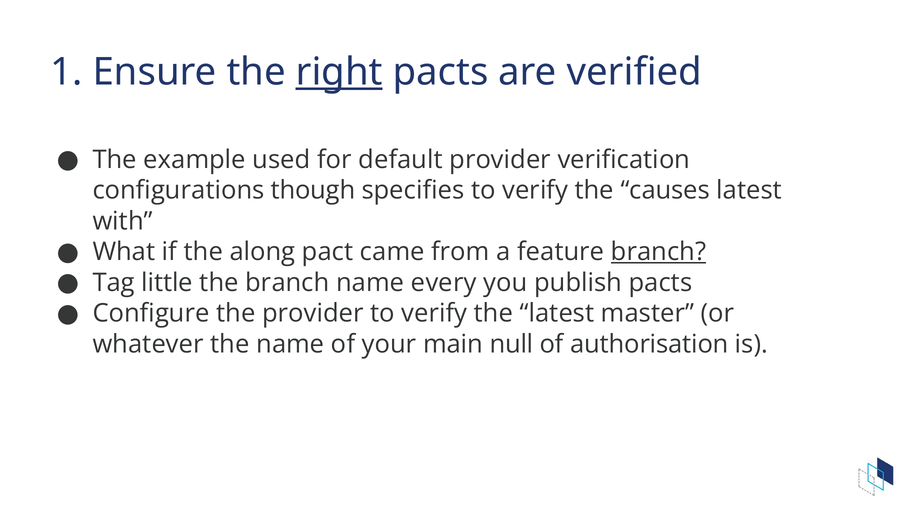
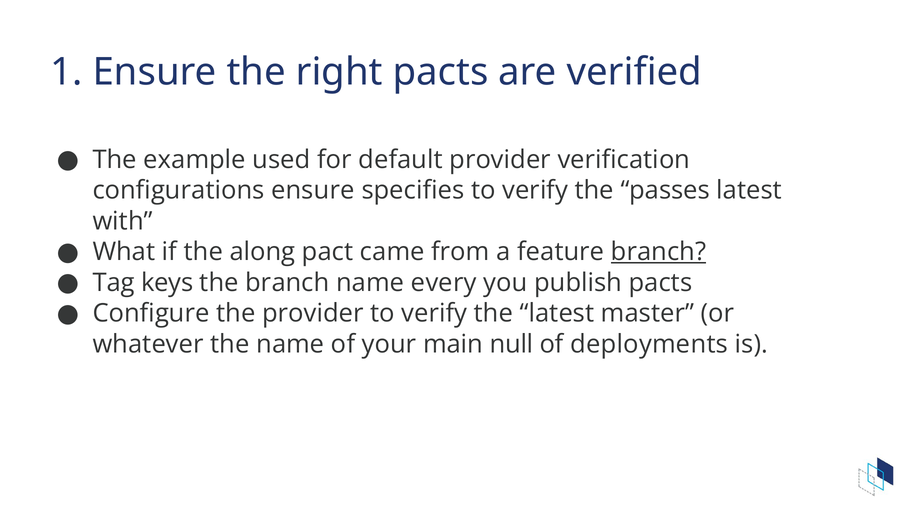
right underline: present -> none
configurations though: though -> ensure
causes: causes -> passes
little: little -> keys
authorisation: authorisation -> deployments
